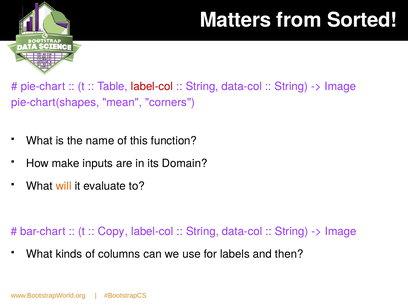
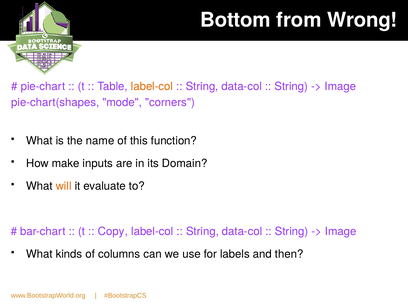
Matters: Matters -> Bottom
Sorted: Sorted -> Wrong
label-col at (152, 86) colour: red -> orange
mean: mean -> mode
